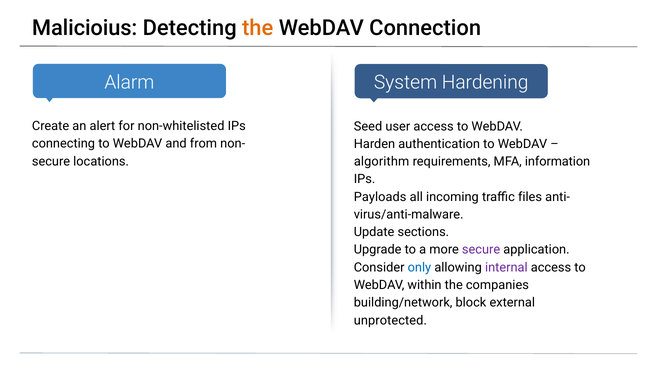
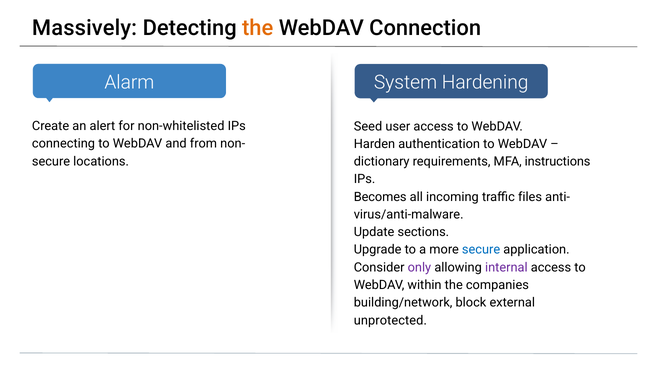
Malicioius: Malicioius -> Massively
algorithm: algorithm -> dictionary
information: information -> instructions
Payloads: Payloads -> Becomes
secure at (481, 249) colour: purple -> blue
only colour: blue -> purple
